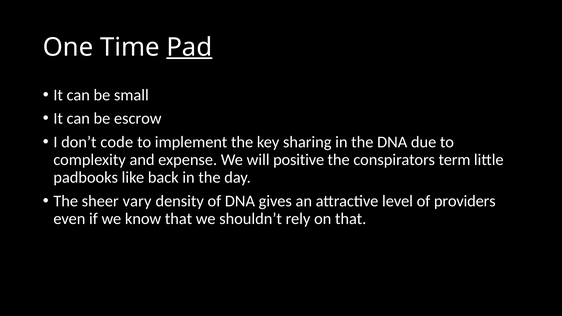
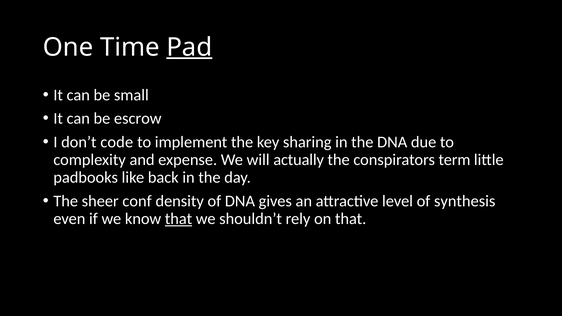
positive: positive -> actually
vary: vary -> conf
providers: providers -> synthesis
that at (179, 219) underline: none -> present
